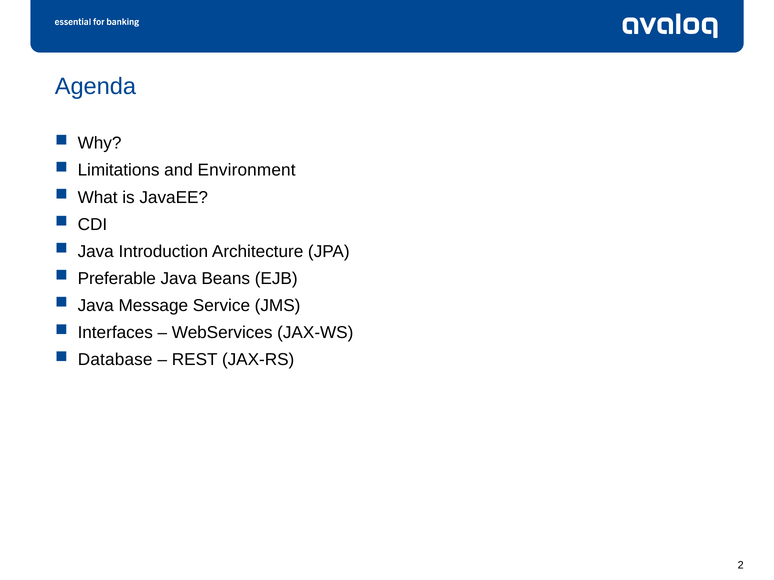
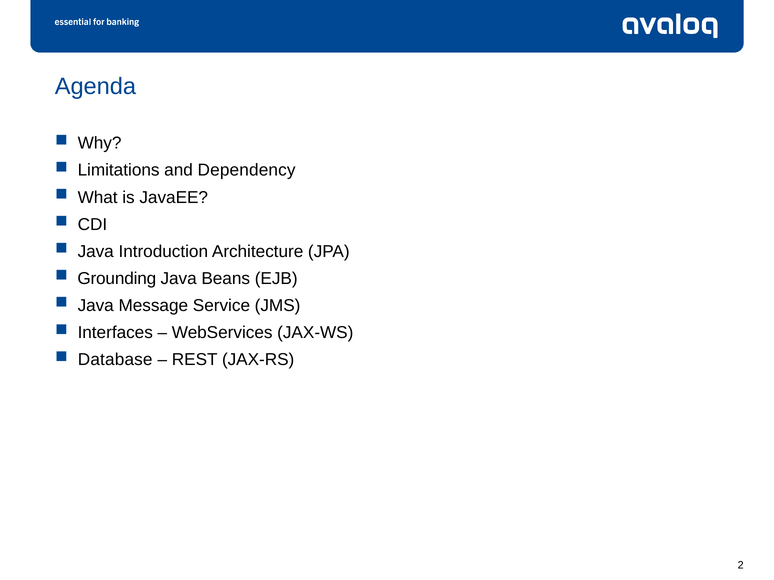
Environment: Environment -> Dependency
Preferable: Preferable -> Grounding
